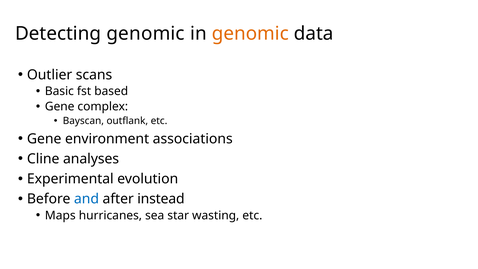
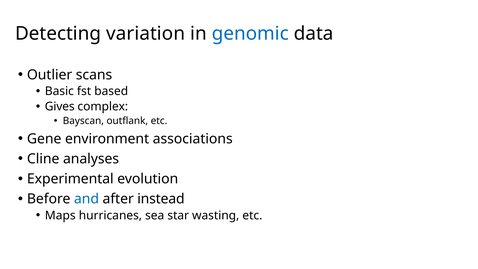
Detecting genomic: genomic -> variation
genomic at (250, 34) colour: orange -> blue
Gene at (60, 107): Gene -> Gives
